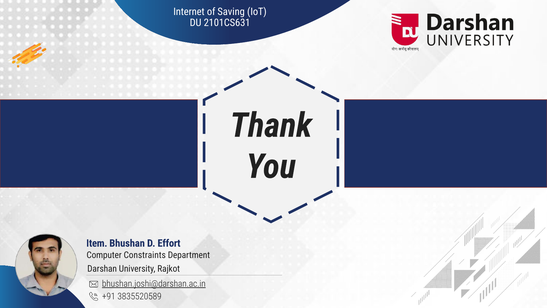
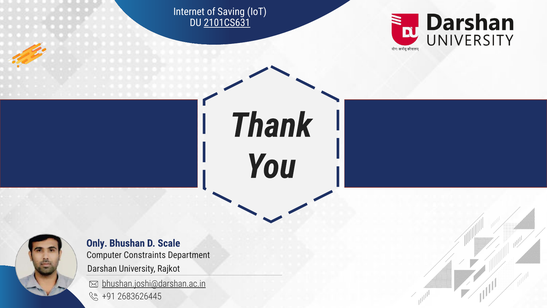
2101CS631 underline: none -> present
Item: Item -> Only
Effort: Effort -> Scale
3835520589: 3835520589 -> 2683626445
